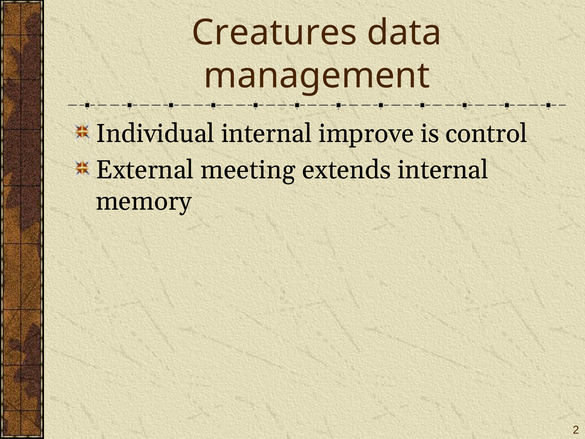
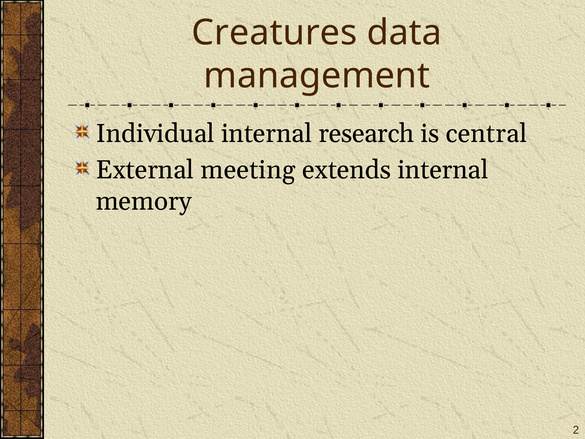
improve: improve -> research
control: control -> central
